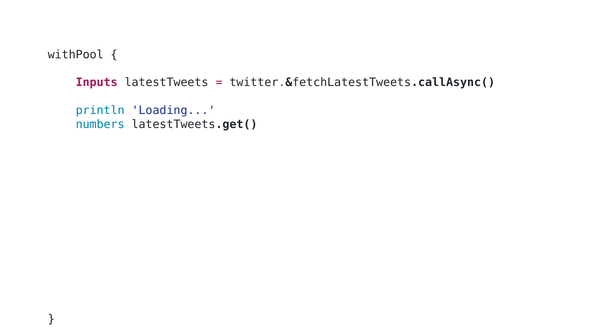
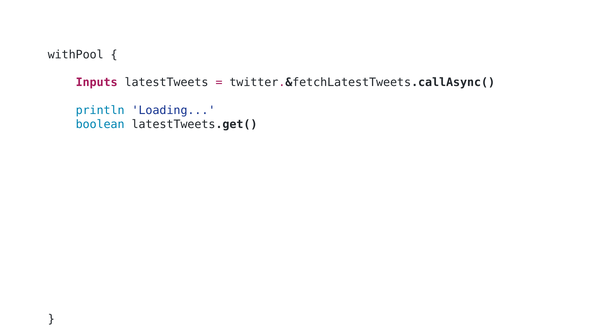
numbers: numbers -> boolean
